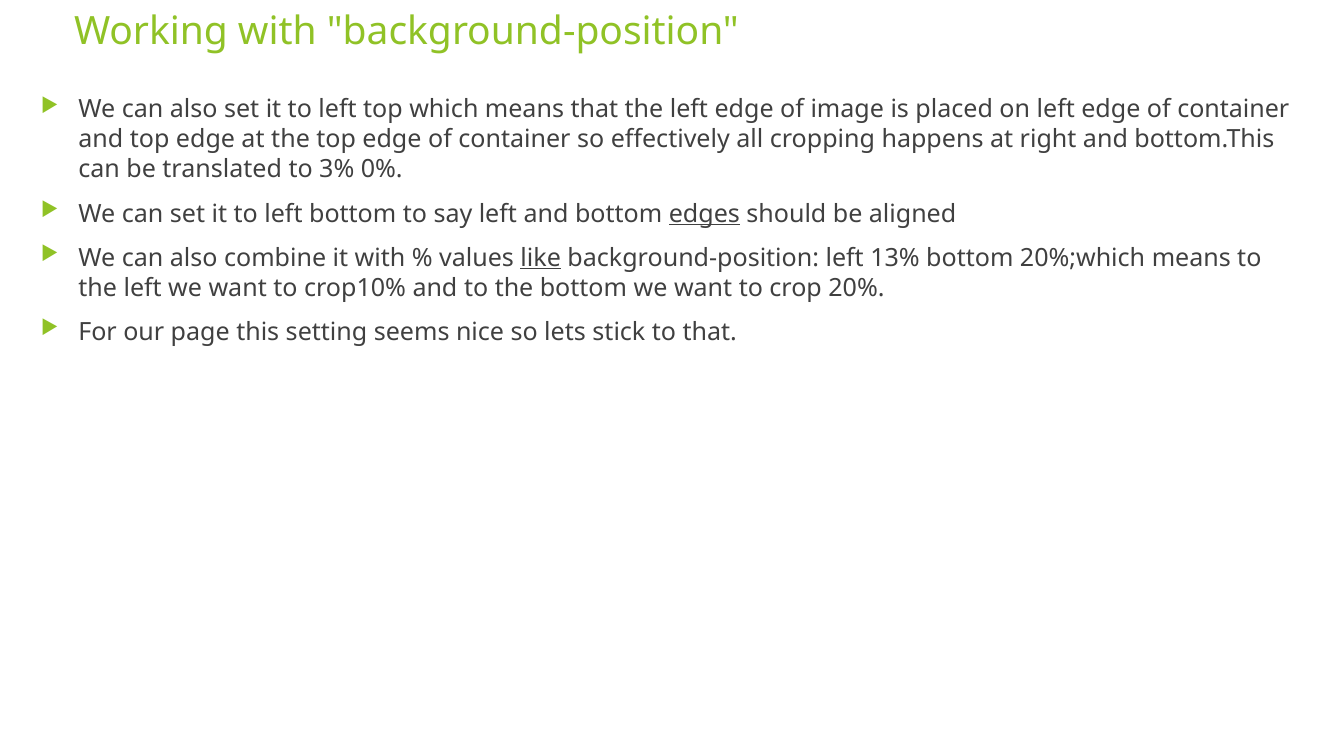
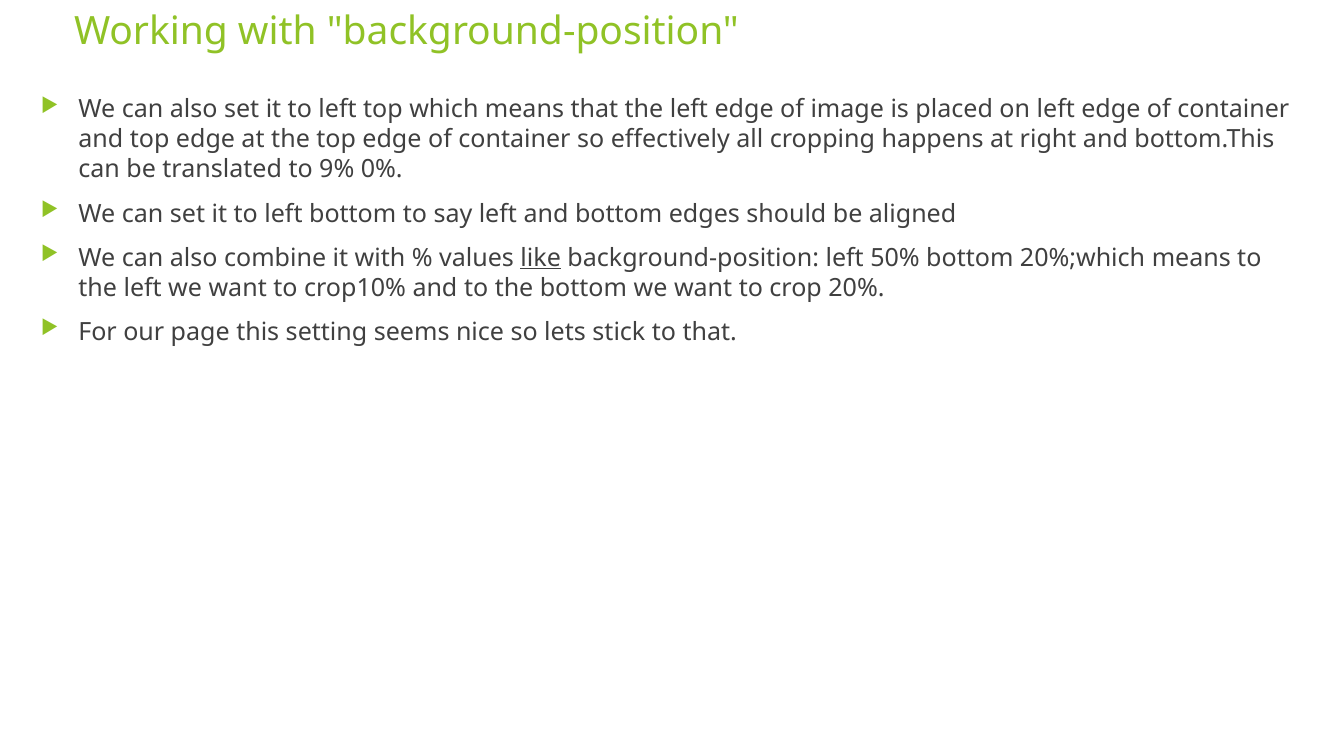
3%: 3% -> 9%
edges underline: present -> none
13%: 13% -> 50%
